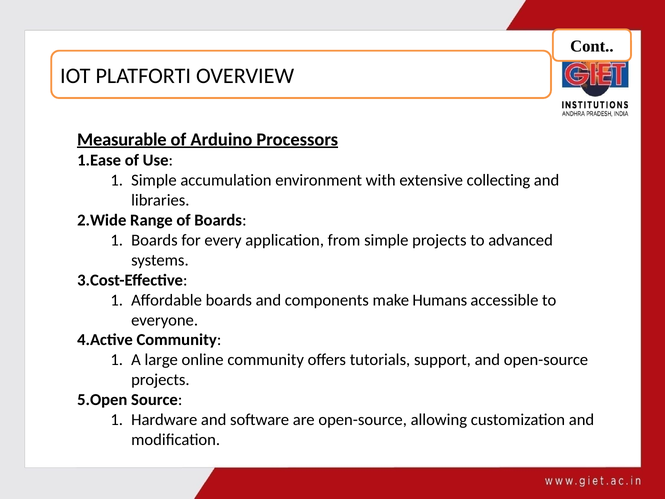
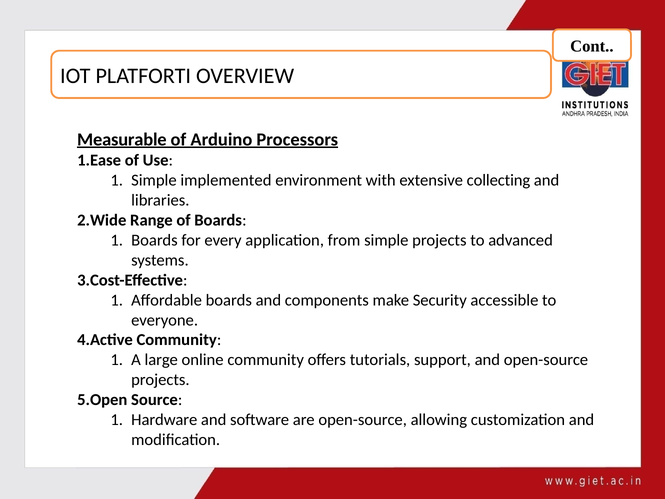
accumulation: accumulation -> implemented
Humans: Humans -> Security
